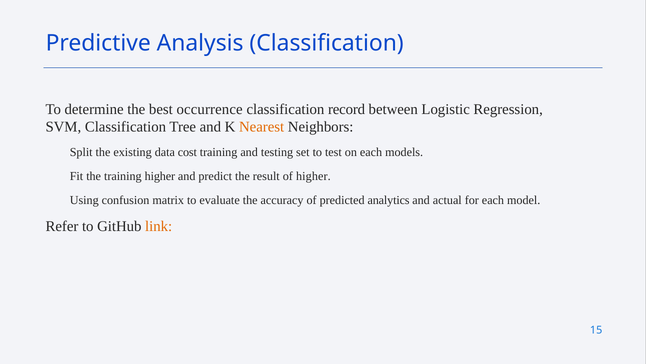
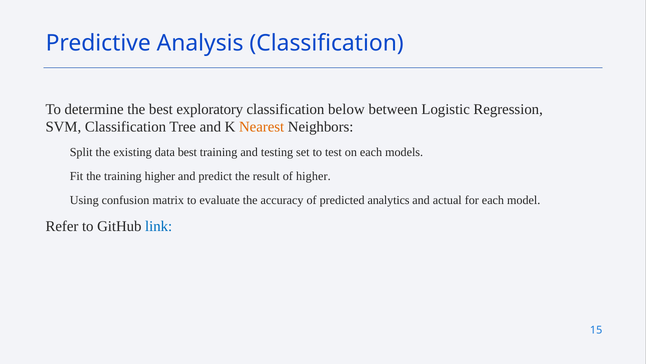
occurrence: occurrence -> exploratory
record: record -> below
data cost: cost -> best
link colour: orange -> blue
